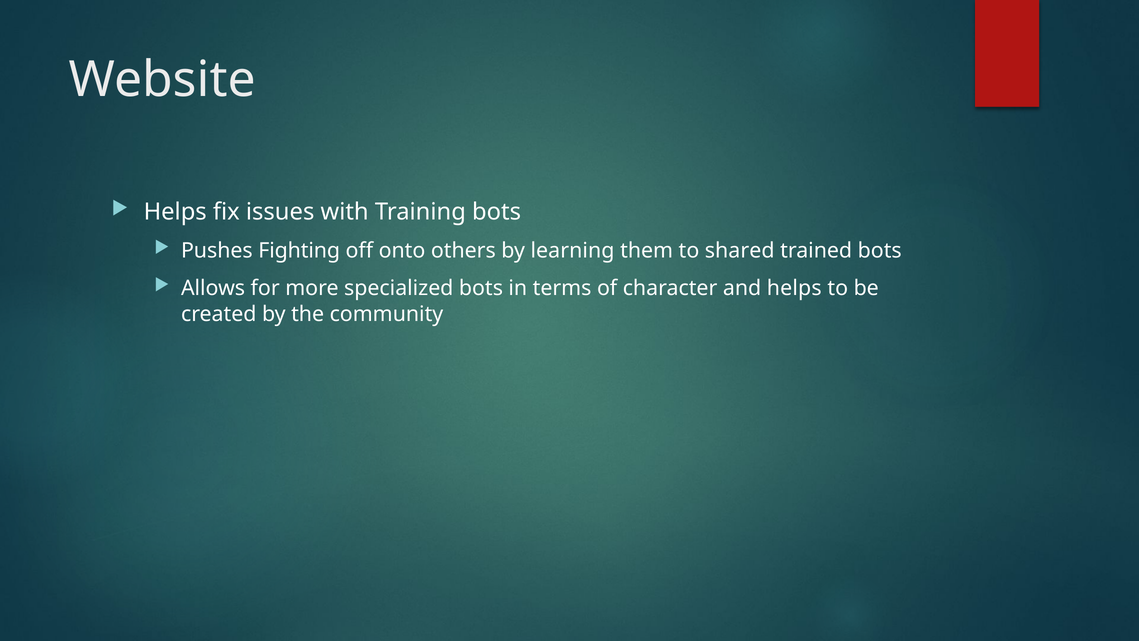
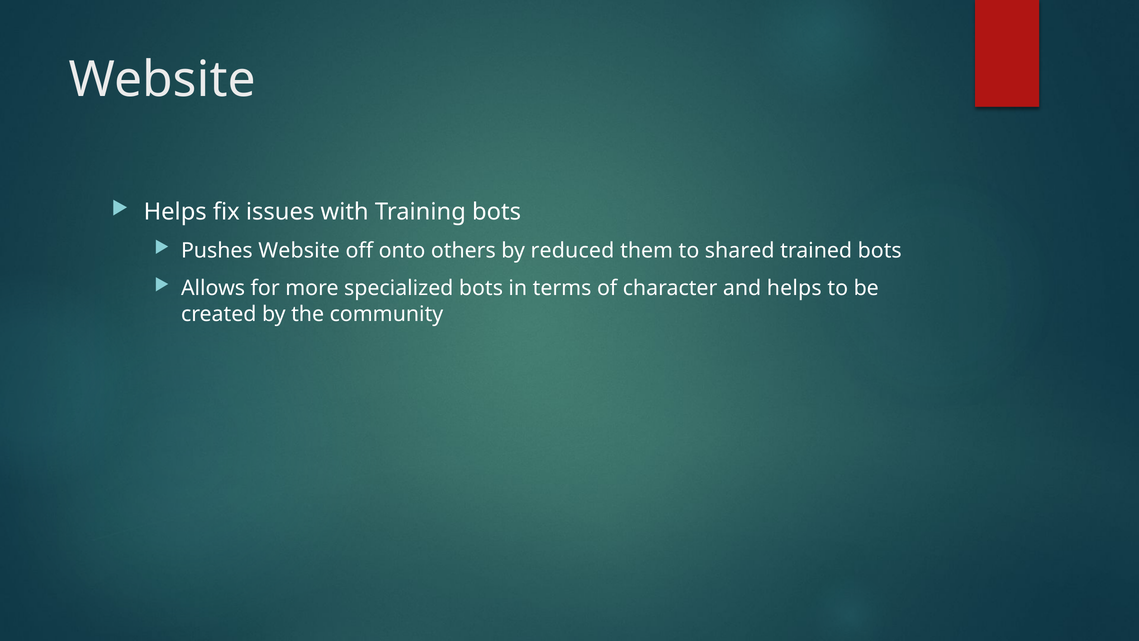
Pushes Fighting: Fighting -> Website
learning: learning -> reduced
